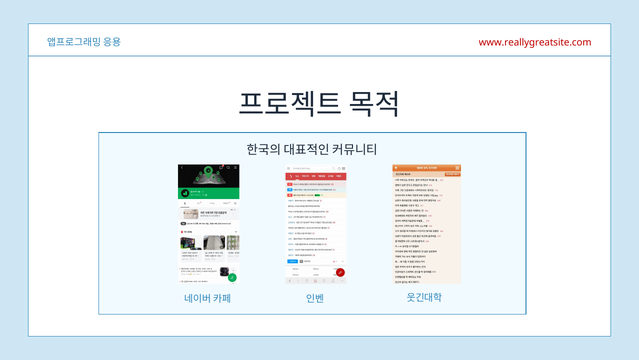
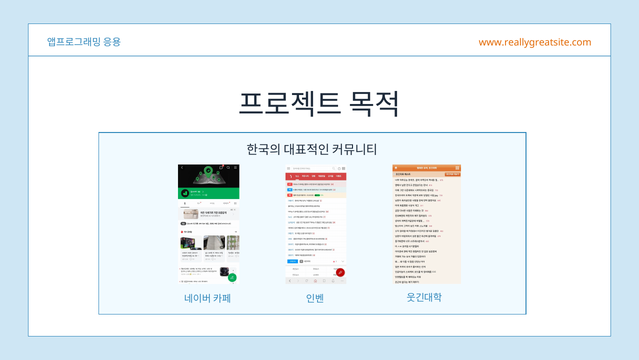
www.reallygreatsite.com colour: red -> orange
